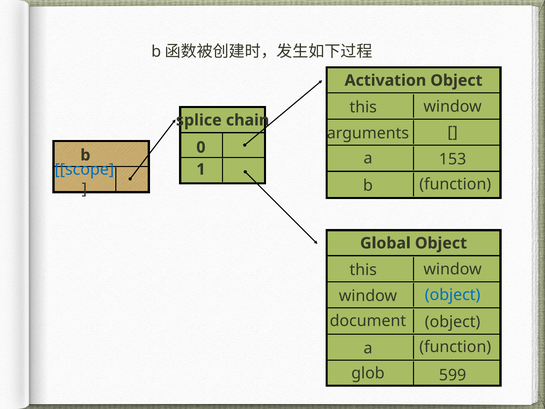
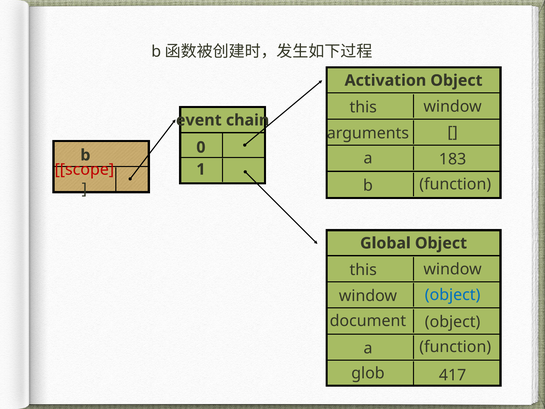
splice: splice -> event
153: 153 -> 183
scope colour: blue -> red
599: 599 -> 417
